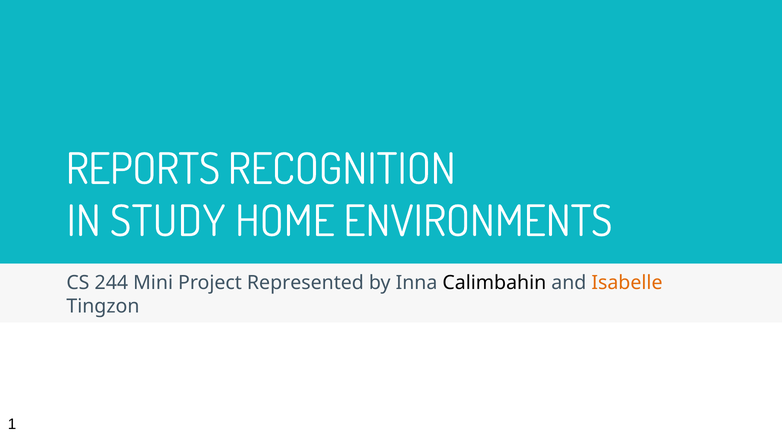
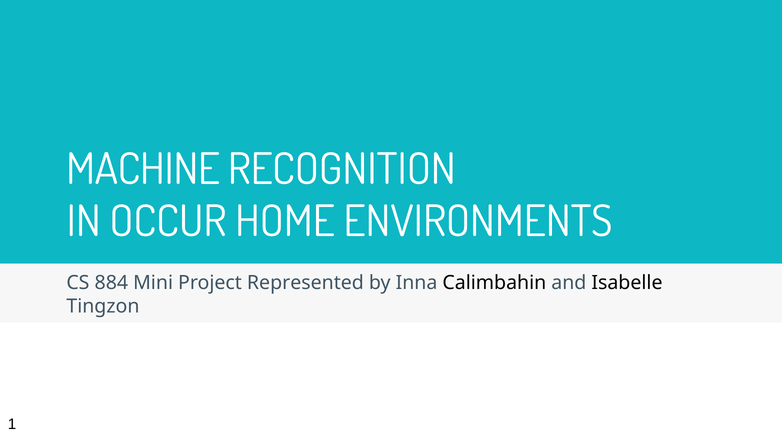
REPORTS: REPORTS -> MACHINE
STUDY: STUDY -> OCCUR
244: 244 -> 884
Isabelle colour: orange -> black
